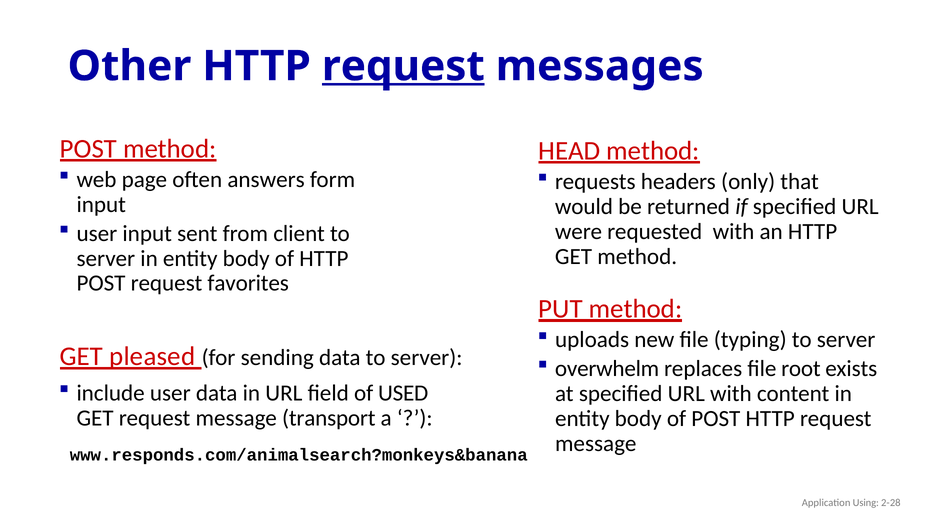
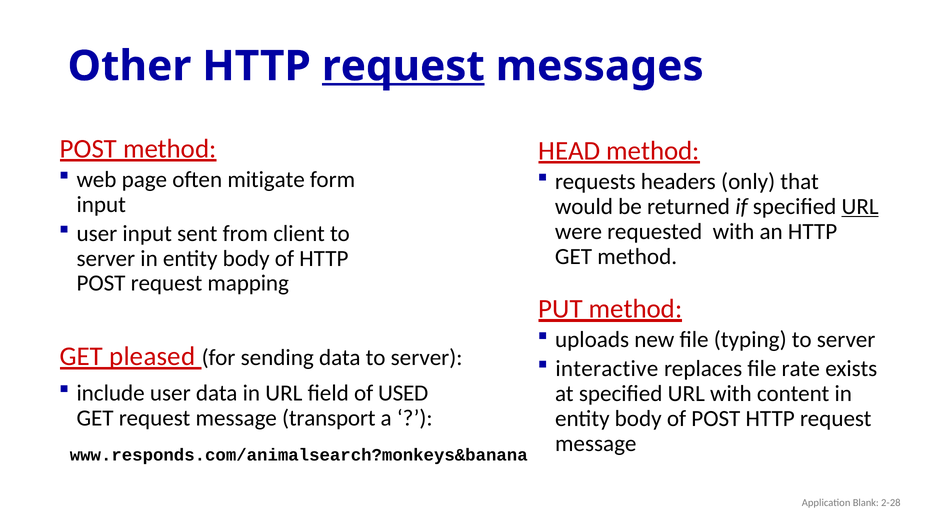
answers: answers -> mitigate
URL at (860, 207) underline: none -> present
favorites: favorites -> mapping
overwhelm: overwhelm -> interactive
root: root -> rate
Using: Using -> Blank
